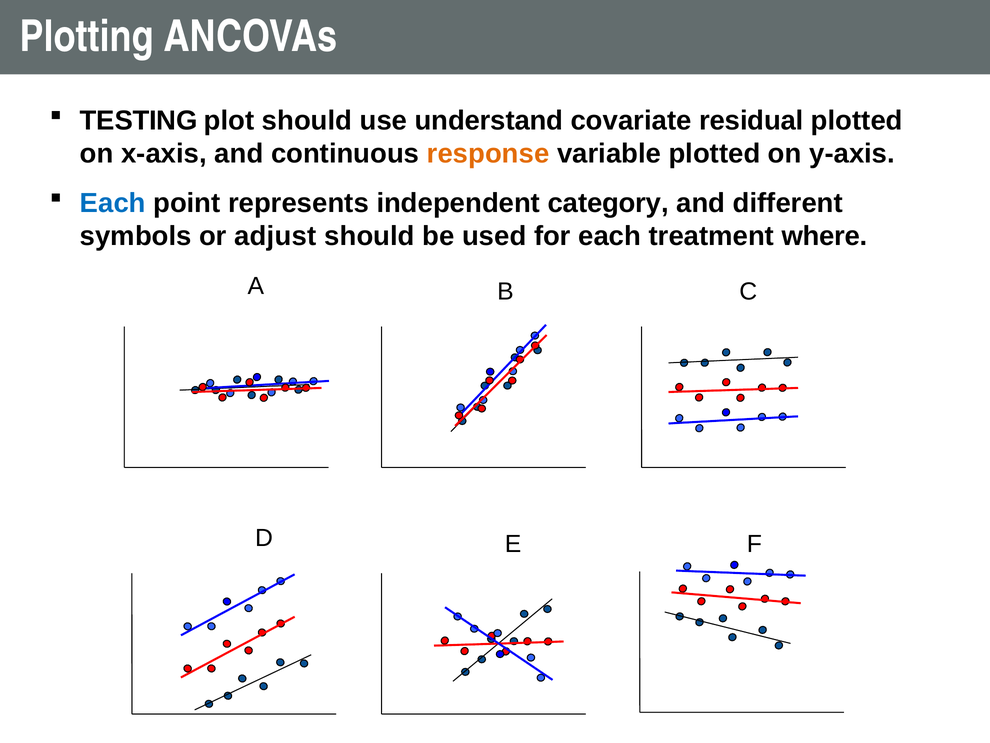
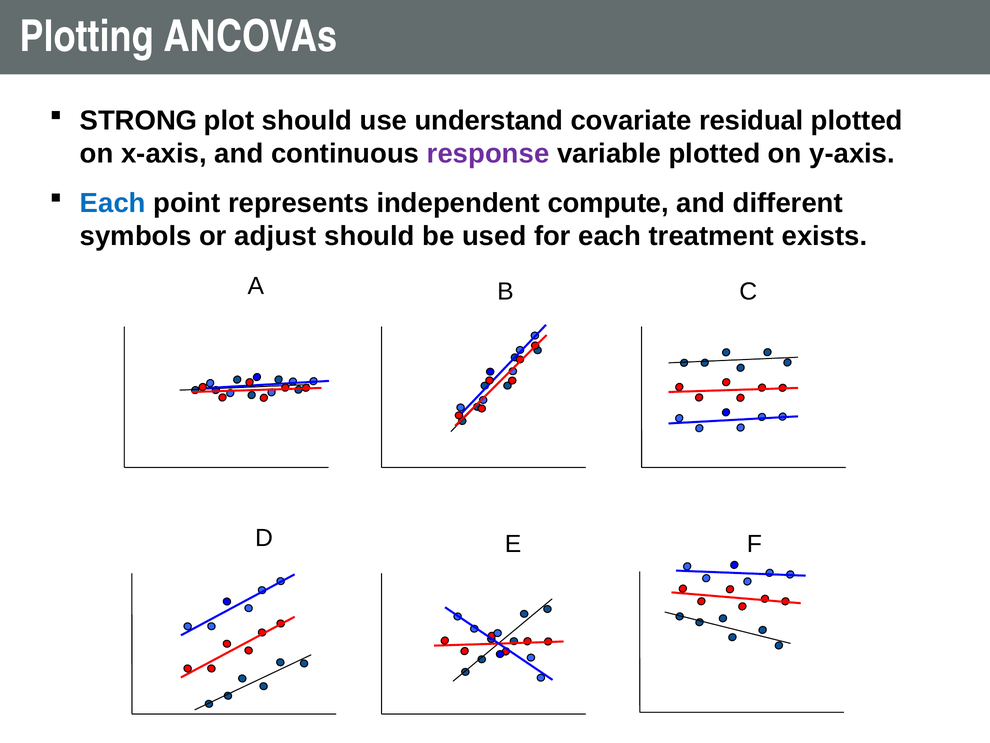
TESTING: TESTING -> STRONG
response colour: orange -> purple
category: category -> compute
where: where -> exists
